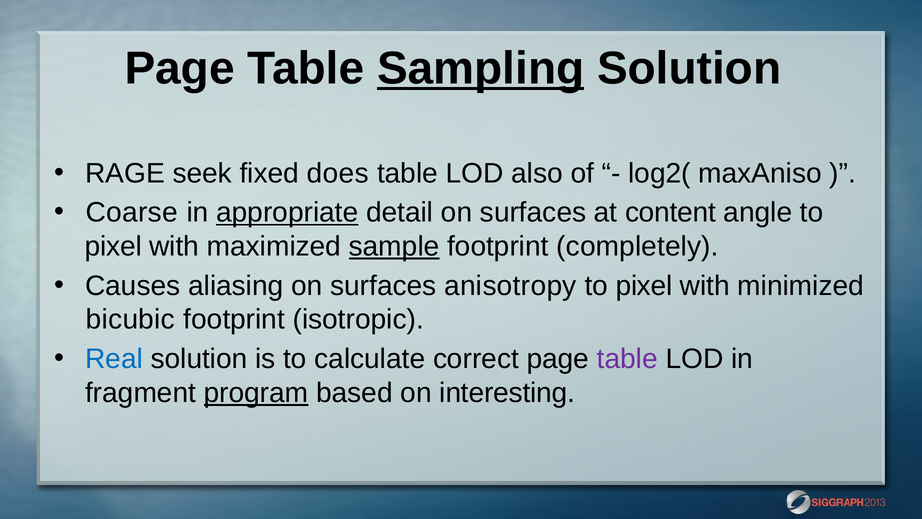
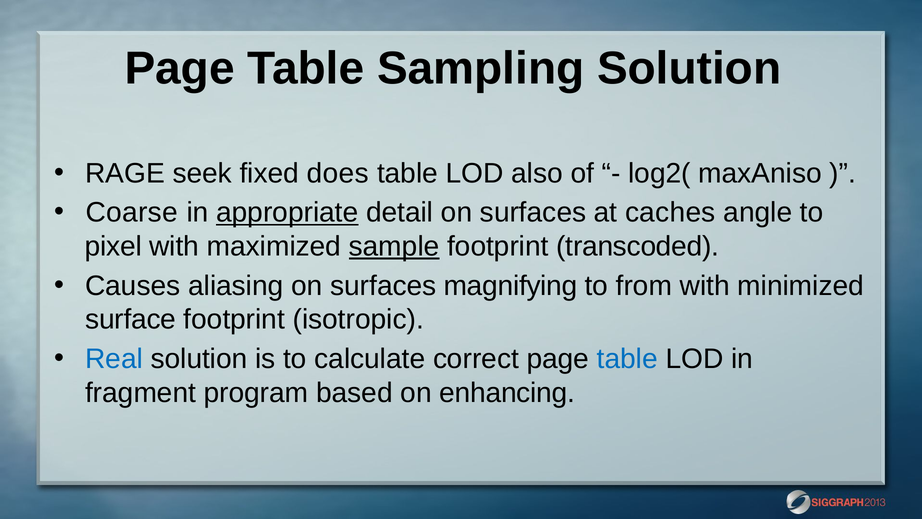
Sampling underline: present -> none
content: content -> caches
completely: completely -> transcoded
anisotropy: anisotropy -> magnifying
pixel at (644, 286): pixel -> from
bicubic: bicubic -> surface
table at (627, 359) colour: purple -> blue
program underline: present -> none
interesting: interesting -> enhancing
